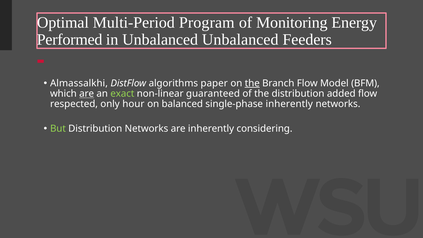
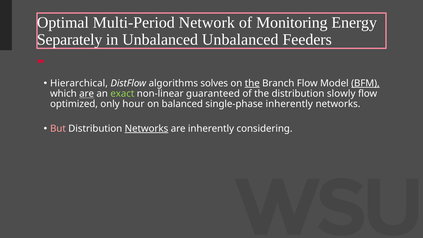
Program: Program -> Network
Performed: Performed -> Separately
Almassalkhi: Almassalkhi -> Hierarchical
paper: paper -> solves
BFM underline: none -> present
added: added -> slowly
respected: respected -> optimized
But colour: light green -> pink
Networks at (147, 129) underline: none -> present
